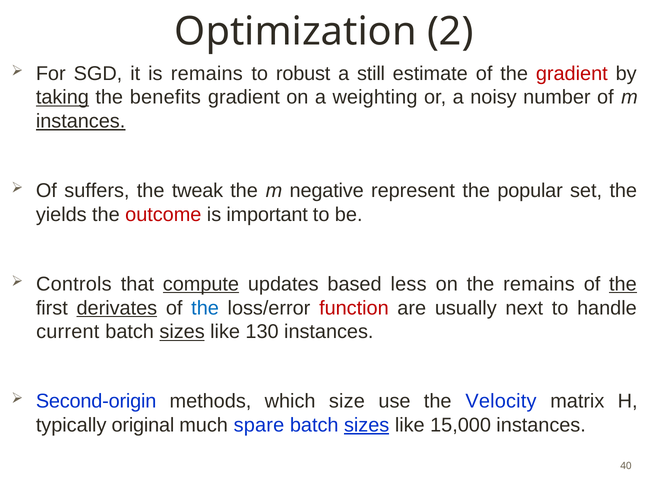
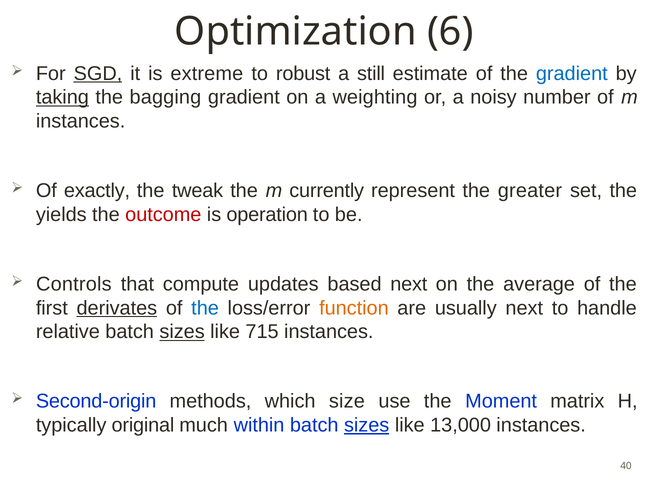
2: 2 -> 6
SGD underline: none -> present
is remains: remains -> extreme
gradient at (572, 74) colour: red -> blue
benefits: benefits -> bagging
instances at (81, 121) underline: present -> none
suffers: suffers -> exactly
negative: negative -> currently
popular: popular -> greater
important: important -> operation
compute underline: present -> none
based less: less -> next
the remains: remains -> average
the at (623, 284) underline: present -> none
function colour: red -> orange
current: current -> relative
130: 130 -> 715
Velocity: Velocity -> Moment
spare: spare -> within
15,000: 15,000 -> 13,000
